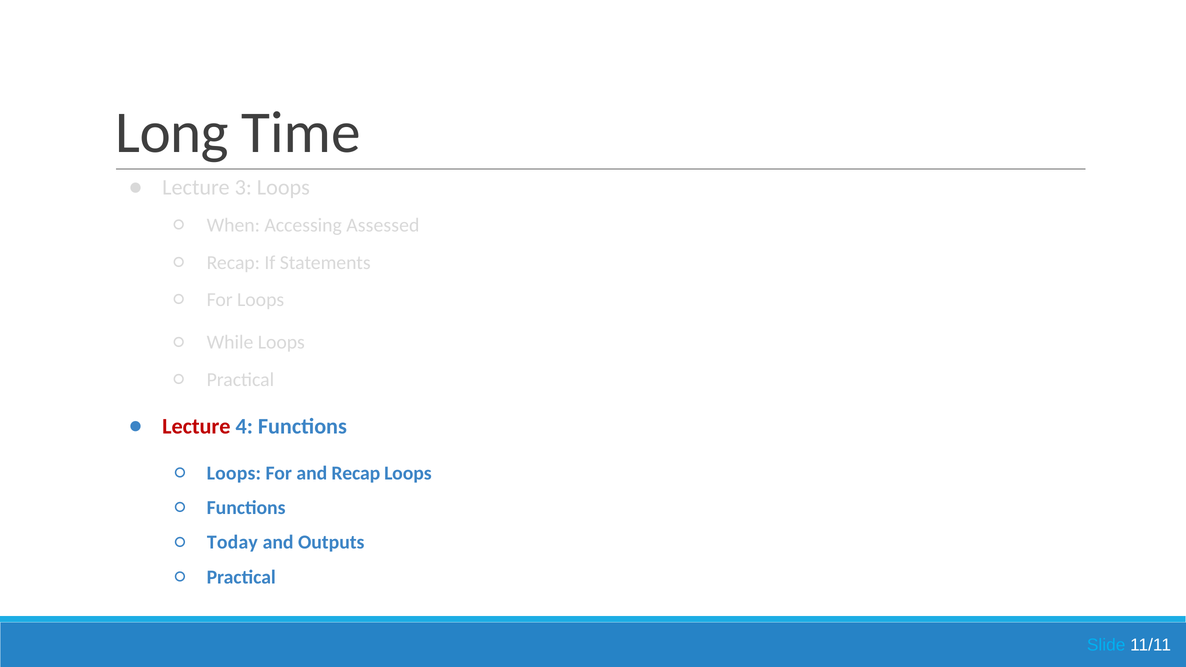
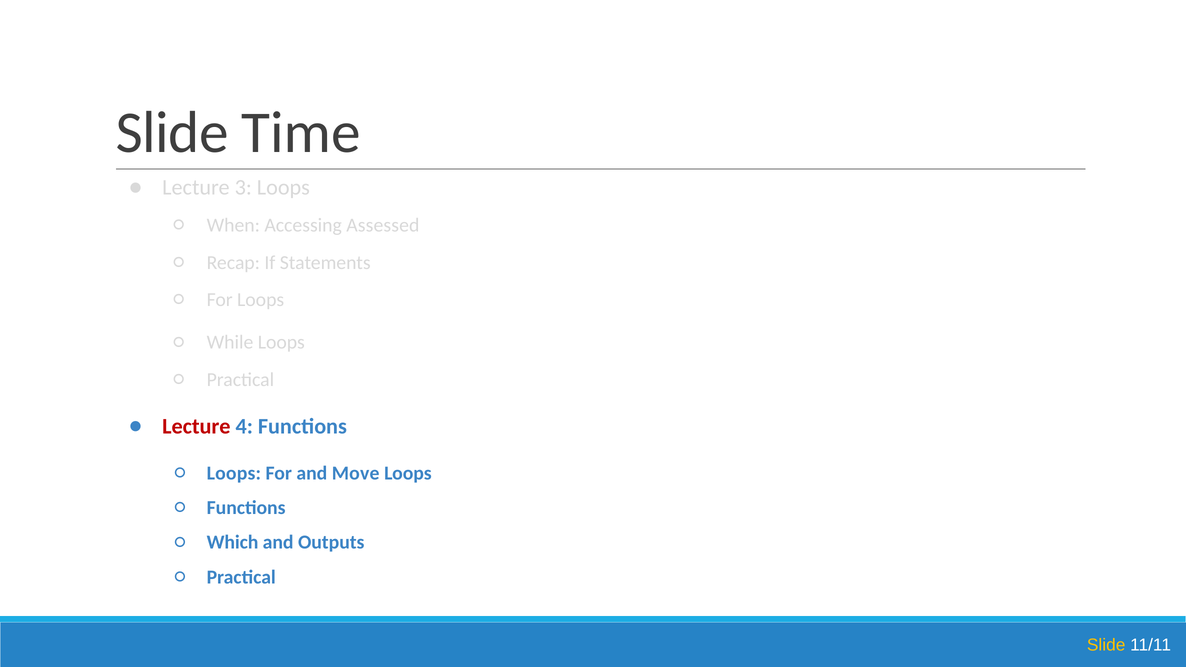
Long at (172, 133): Long -> Slide
and Recap: Recap -> Move
Today: Today -> Which
Slide at (1106, 645) colour: light blue -> yellow
